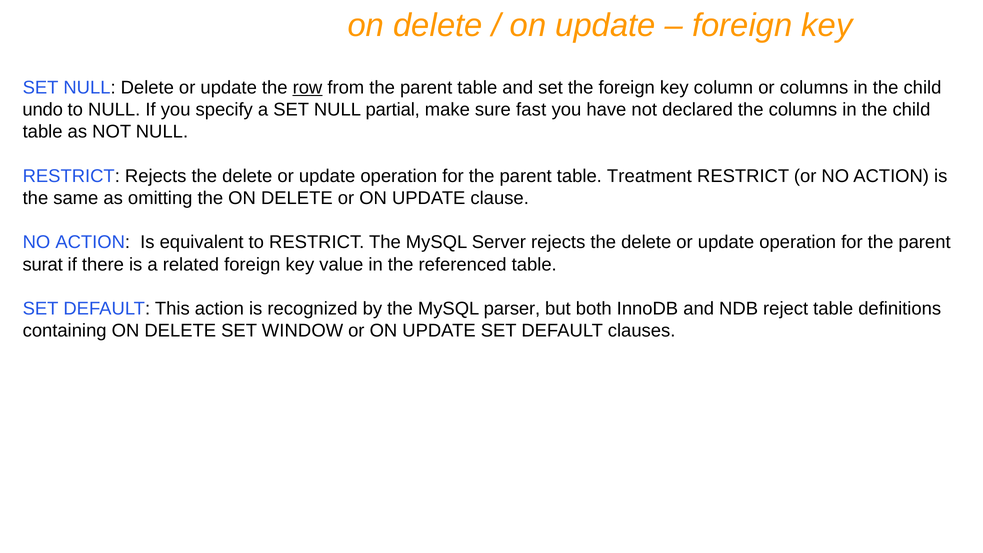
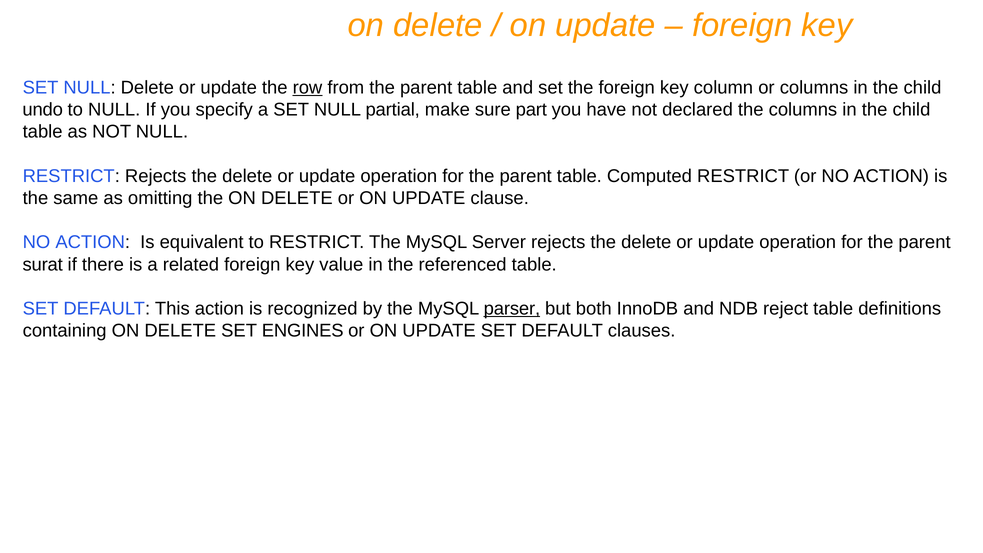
fast: fast -> part
Treatment: Treatment -> Computed
parser underline: none -> present
WINDOW: WINDOW -> ENGINES
